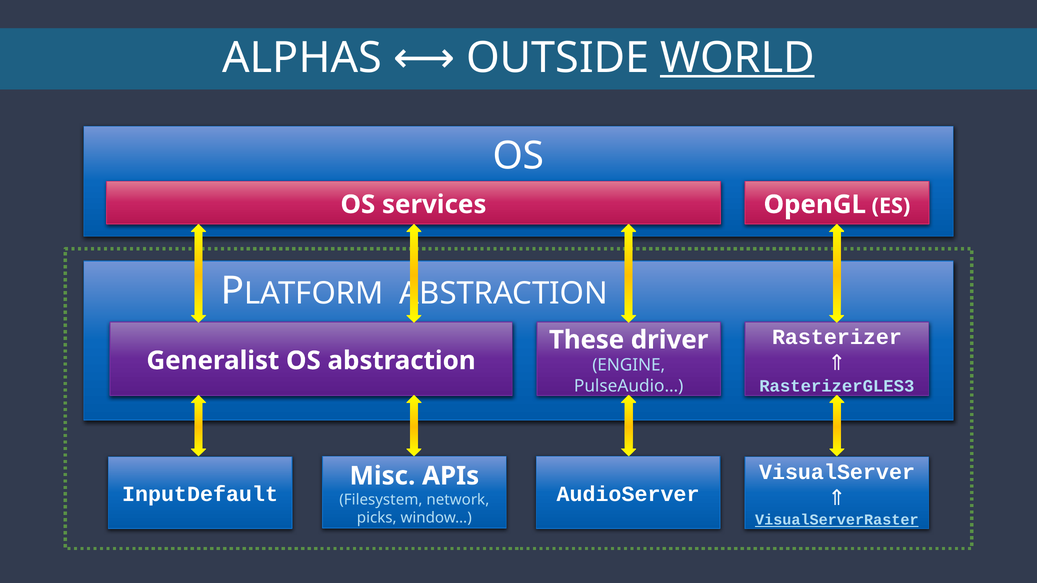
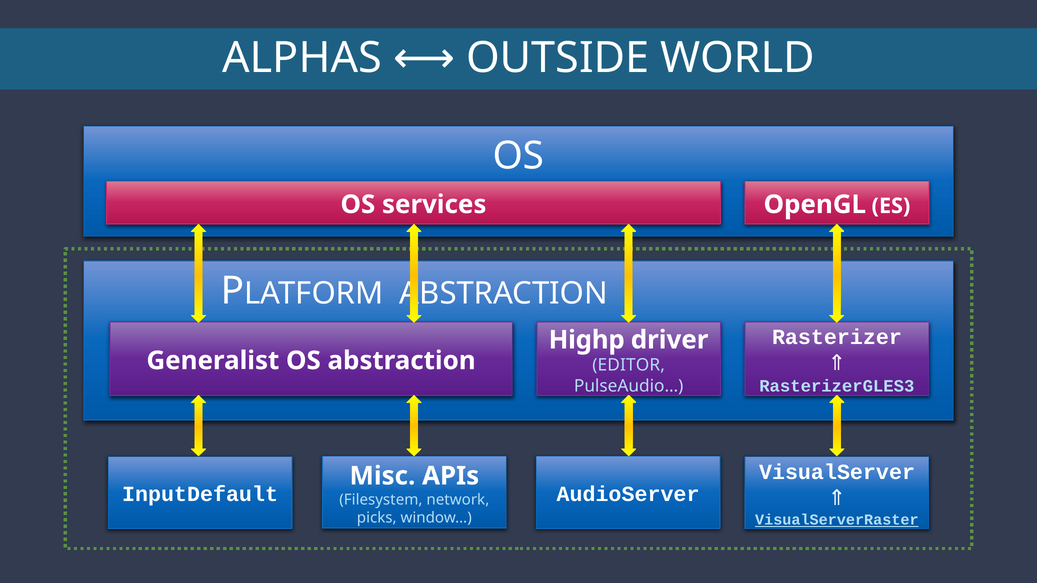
WORLD underline: present -> none
These: These -> Highp
ENGINE: ENGINE -> EDITOR
